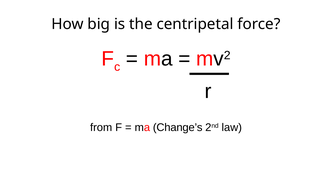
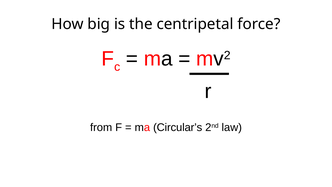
Change’s: Change’s -> Circular’s
